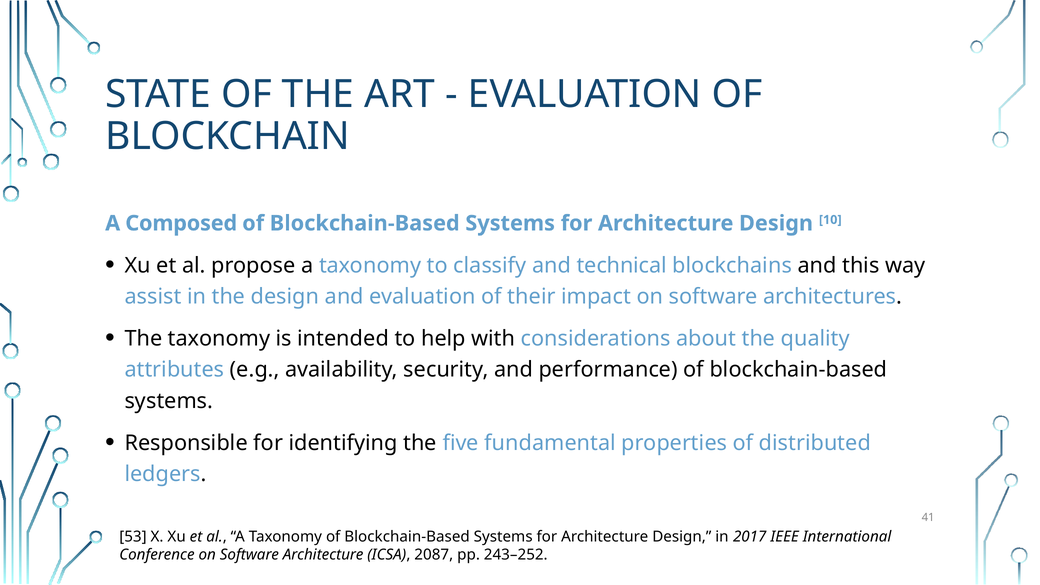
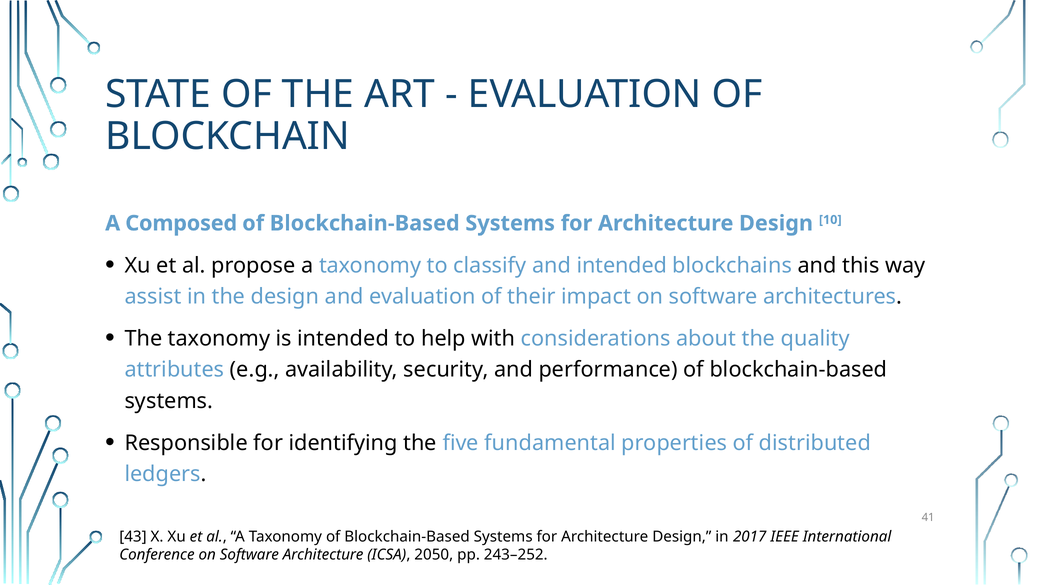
and technical: technical -> intended
53: 53 -> 43
2087: 2087 -> 2050
